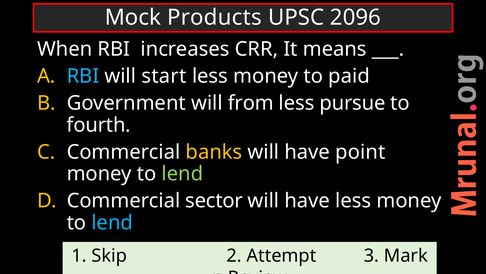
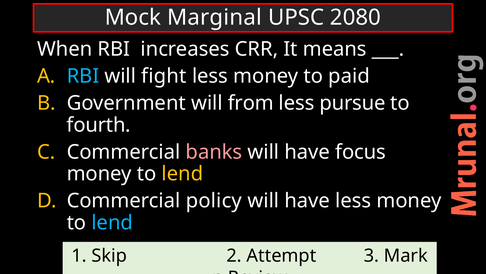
Products: Products -> Marginal
2096: 2096 -> 2080
start: start -> fight
banks colour: yellow -> pink
point: point -> focus
lend at (182, 174) colour: light green -> yellow
sector: sector -> policy
